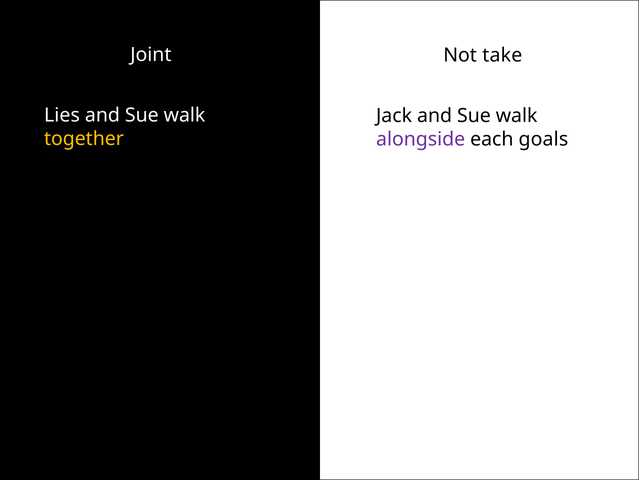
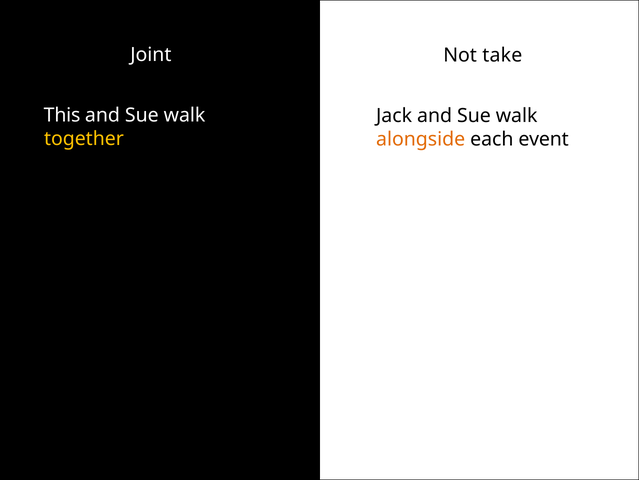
Lies: Lies -> This
alongside colour: purple -> orange
goals: goals -> event
